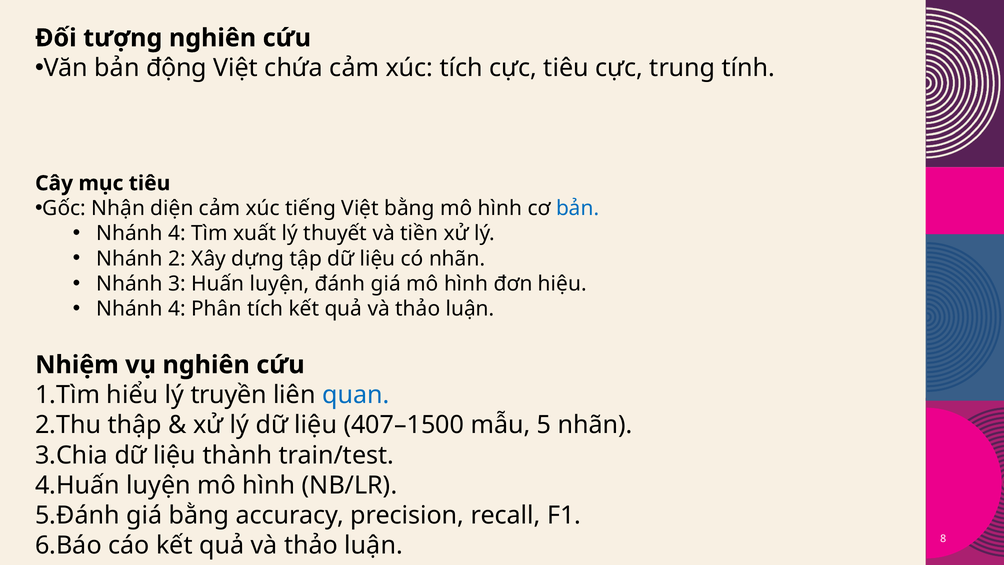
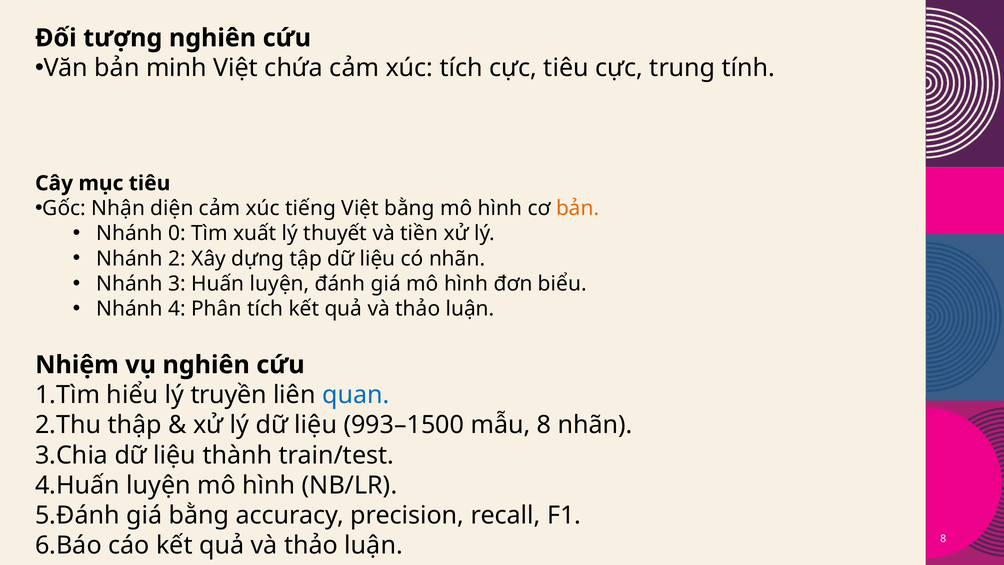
động: động -> minh
bản at (578, 208) colour: blue -> orange
4 at (177, 233): 4 -> 0
hiệu: hiệu -> biểu
407–1500: 407–1500 -> 993–1500
mẫu 5: 5 -> 8
